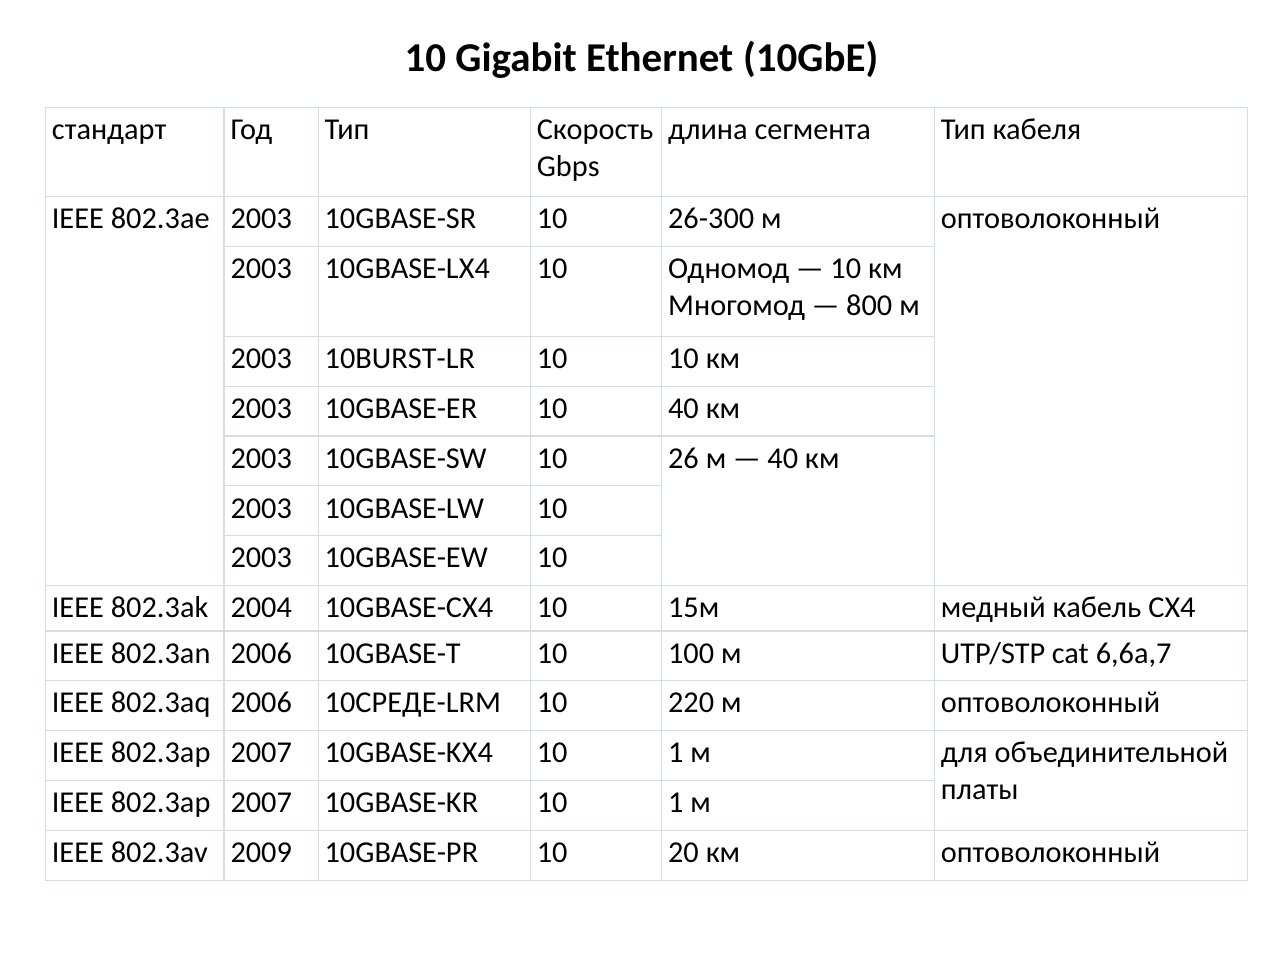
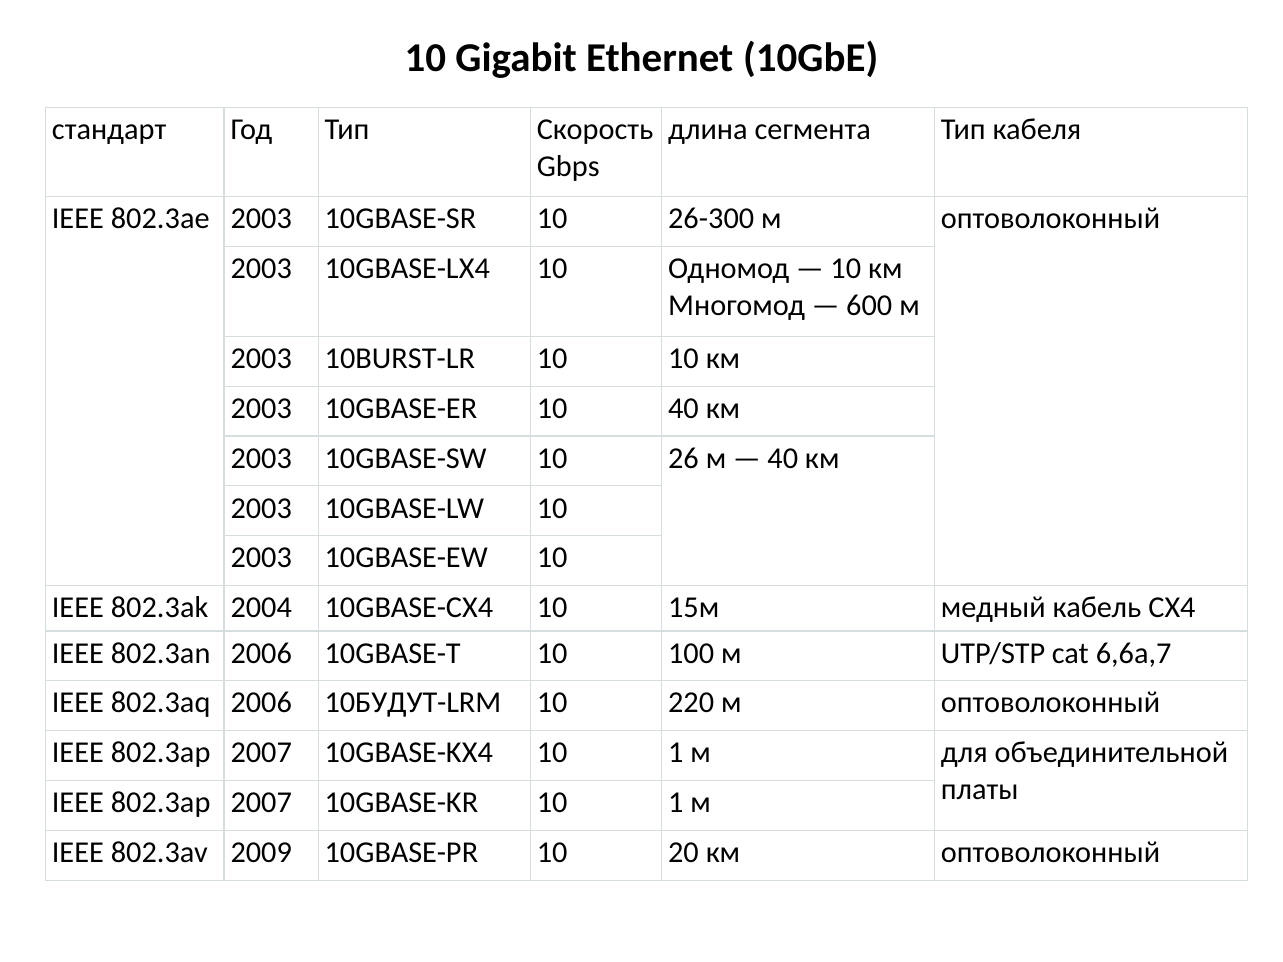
800: 800 -> 600
10СРЕДЕ-LRM: 10СРЕДЕ-LRM -> 10БУДУТ-LRM
